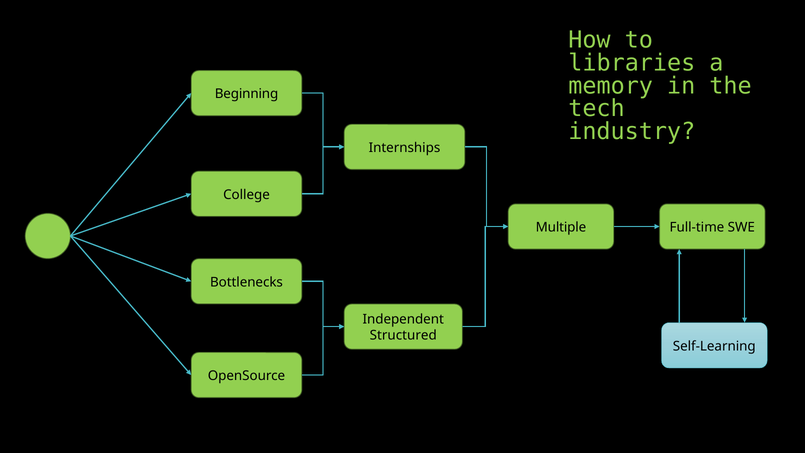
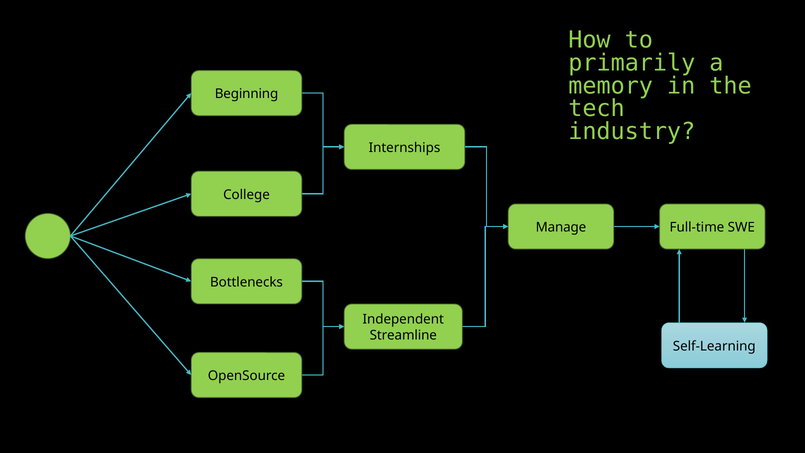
libraries: libraries -> primarily
Multiple: Multiple -> Manage
Structured: Structured -> Streamline
